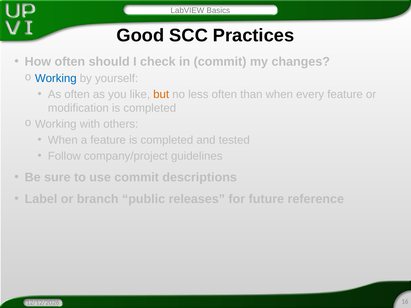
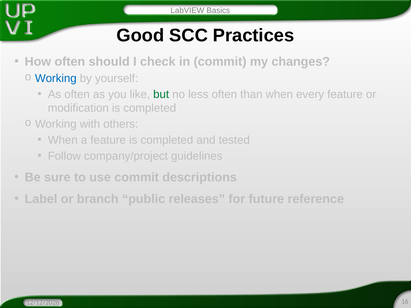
but colour: orange -> green
